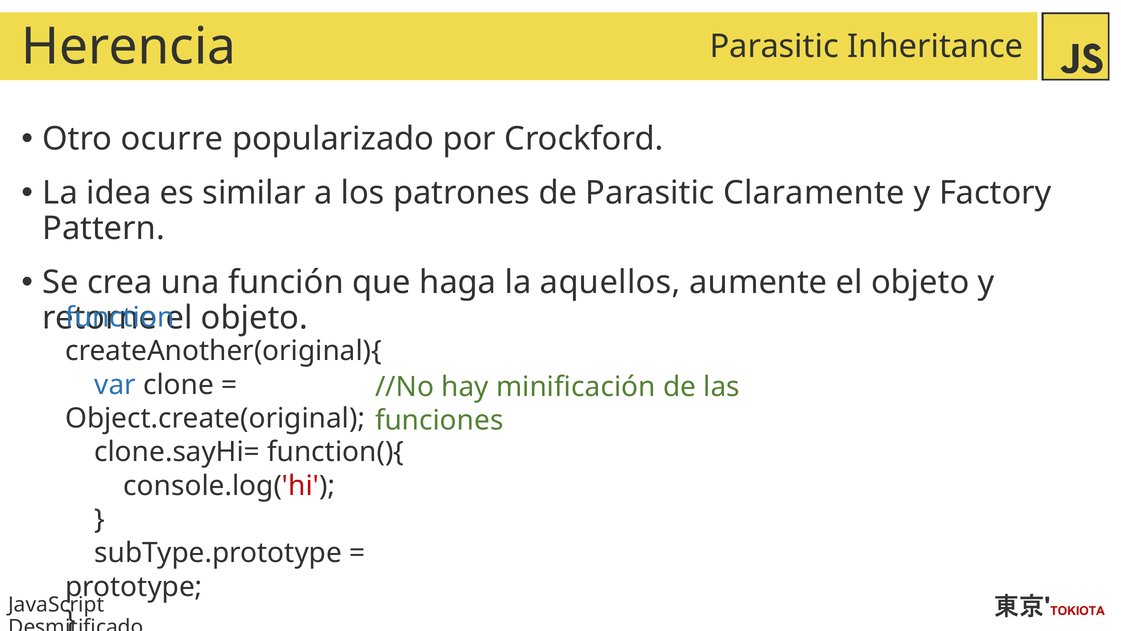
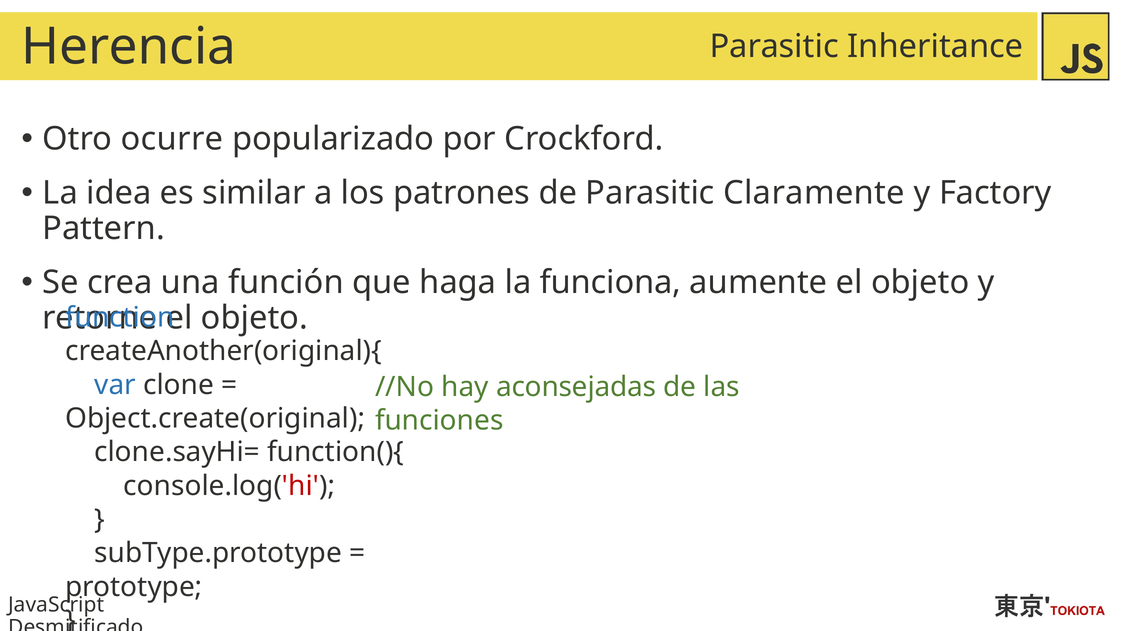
aquellos: aquellos -> funciona
minificación: minificación -> aconsejadas
